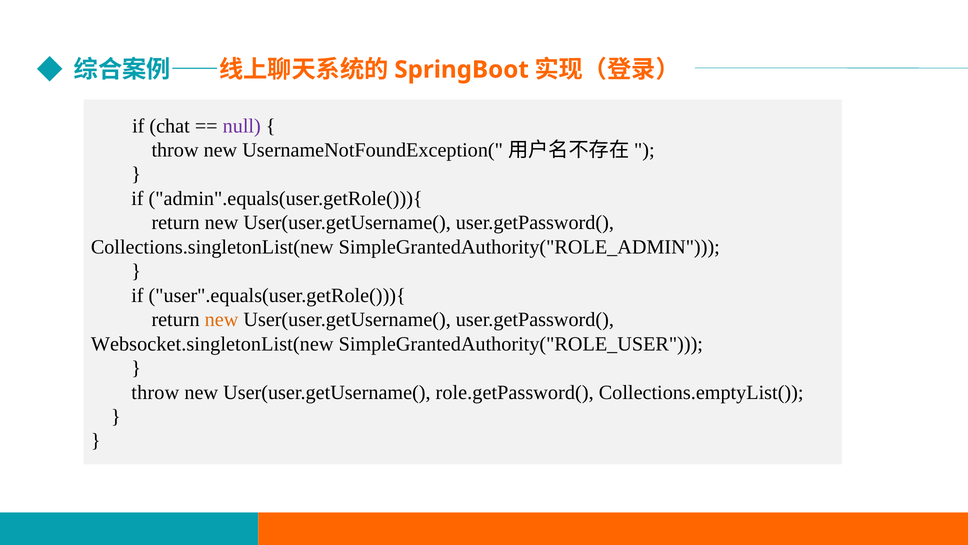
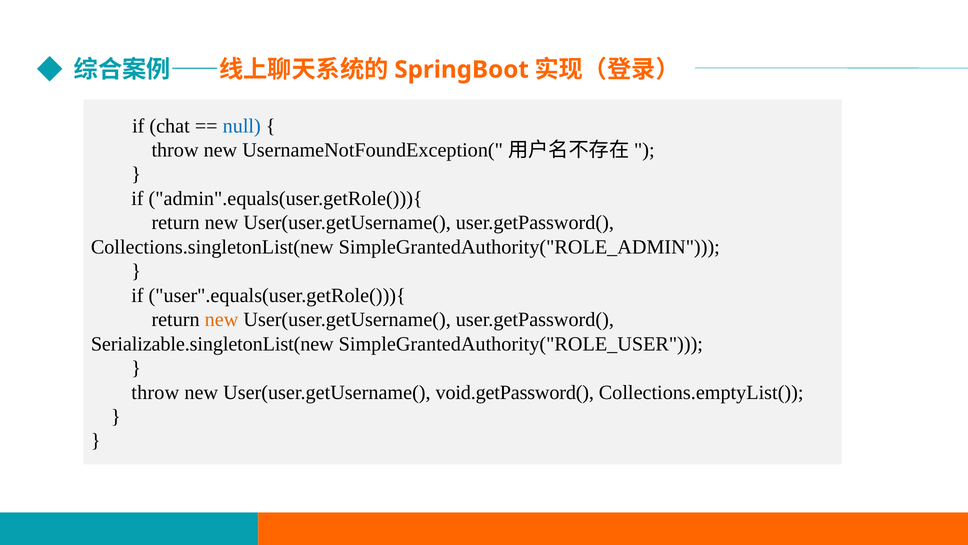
null colour: purple -> blue
Websocket.singletonList(new: Websocket.singletonList(new -> Serializable.singletonList(new
role.getPassword(: role.getPassword( -> void.getPassword(
